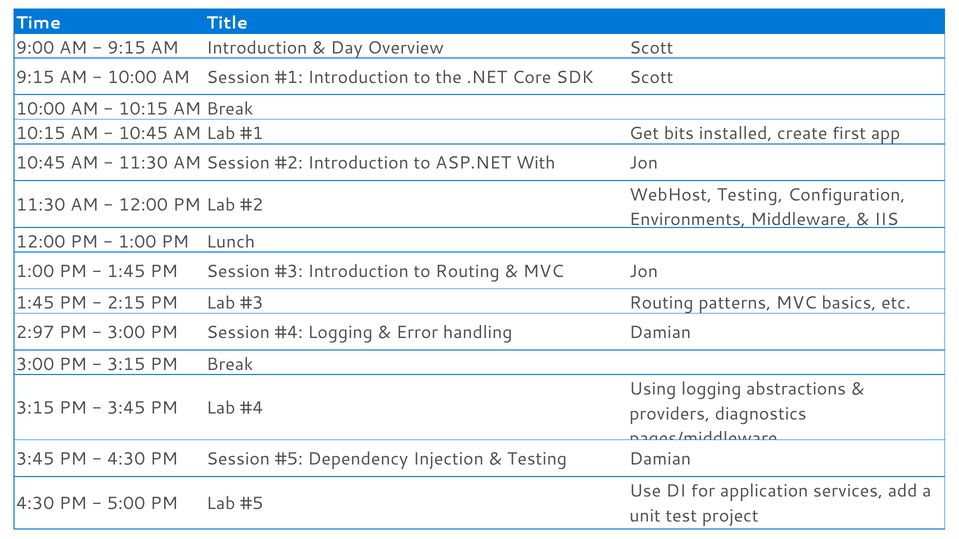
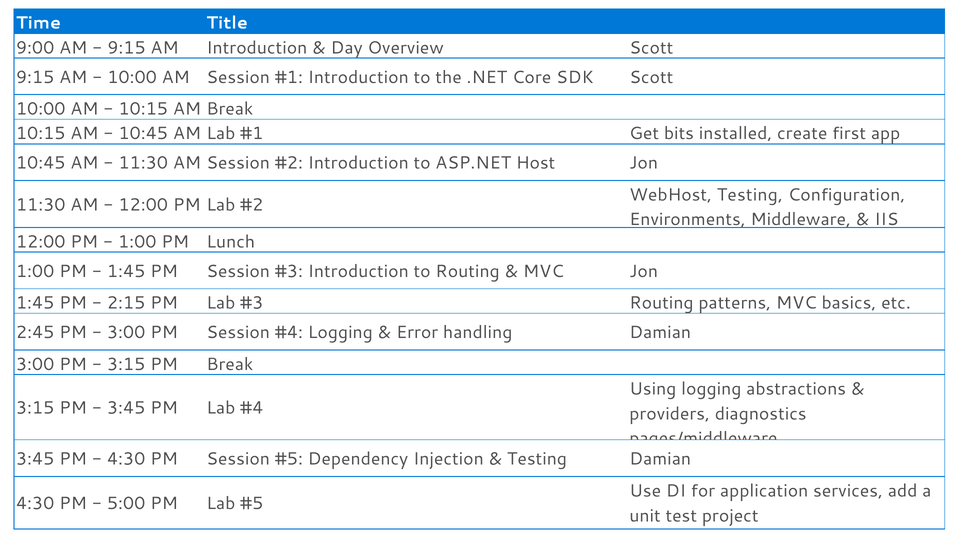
With: With -> Host
2:97: 2:97 -> 2:45
